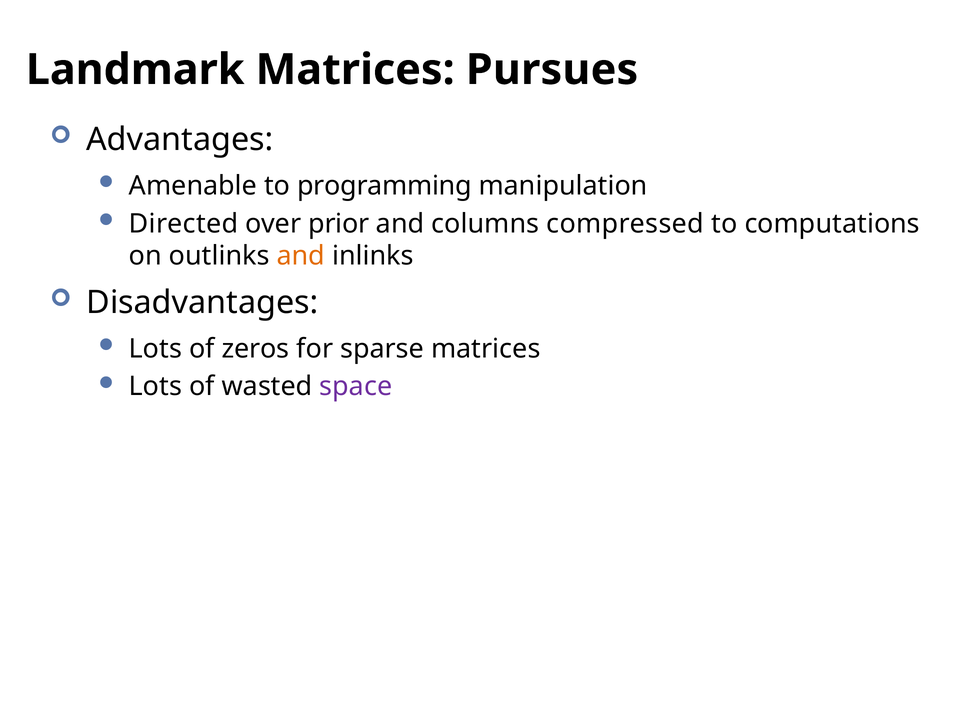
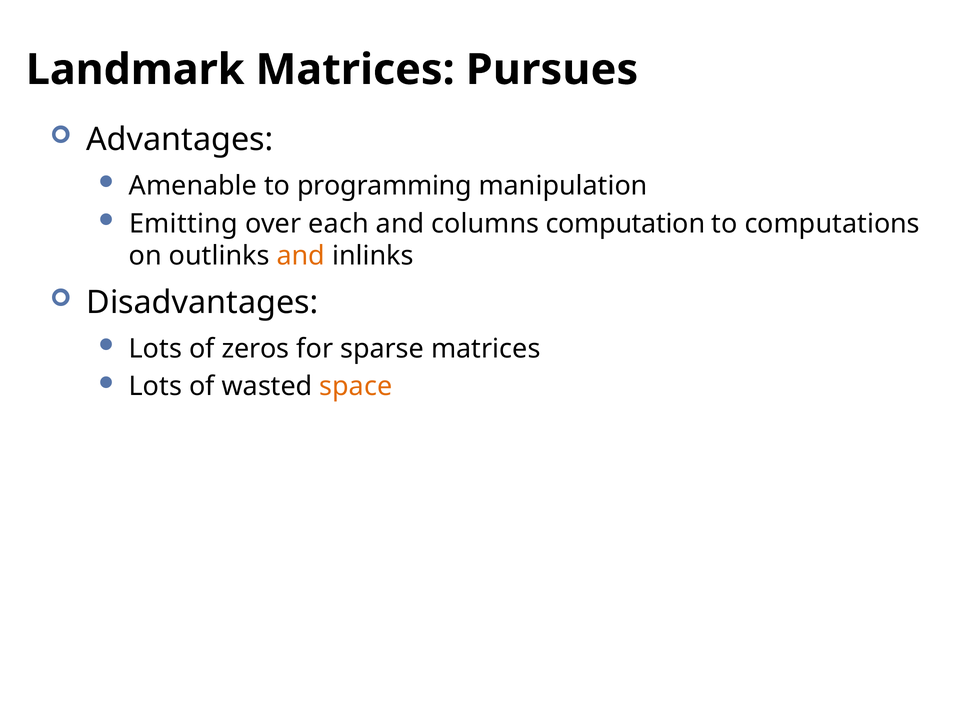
Directed: Directed -> Emitting
prior: prior -> each
compressed: compressed -> computation
space colour: purple -> orange
